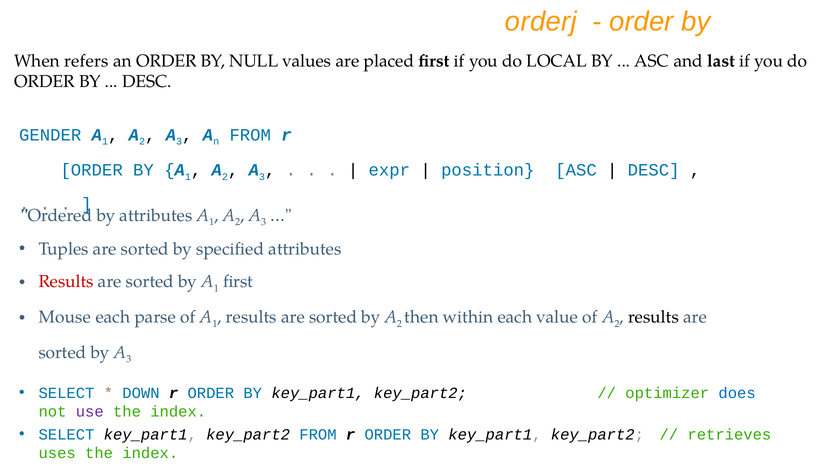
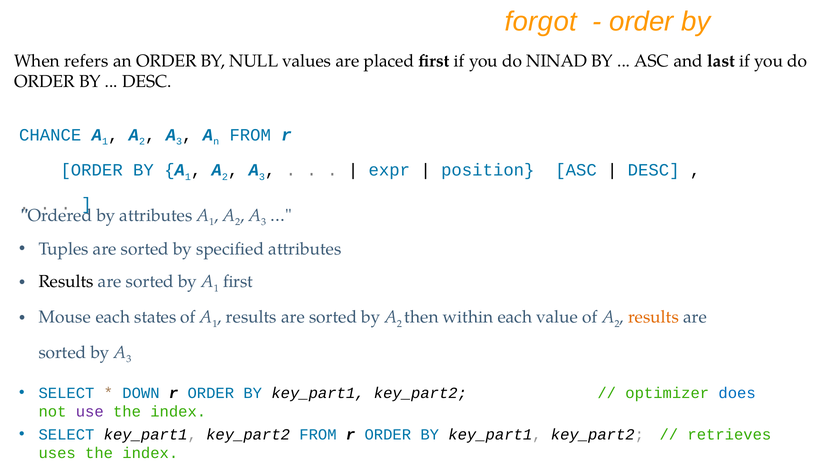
orderj: orderj -> forgot
LOCAL: LOCAL -> NINAD
GENDER: GENDER -> CHANCE
Results at (66, 282) colour: red -> black
parse: parse -> states
results at (653, 317) colour: black -> orange
